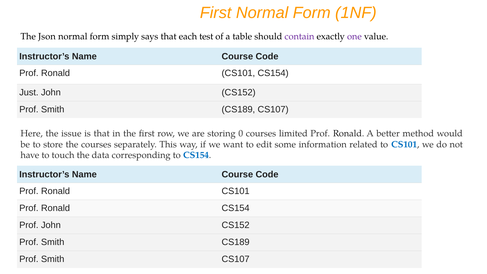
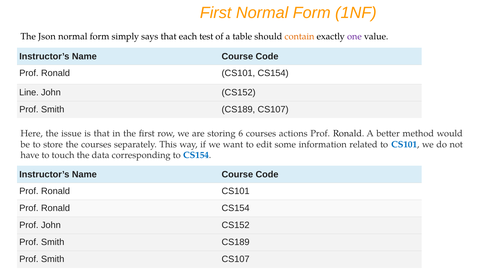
contain colour: purple -> orange
Just: Just -> Line
0: 0 -> 6
limited: limited -> actions
